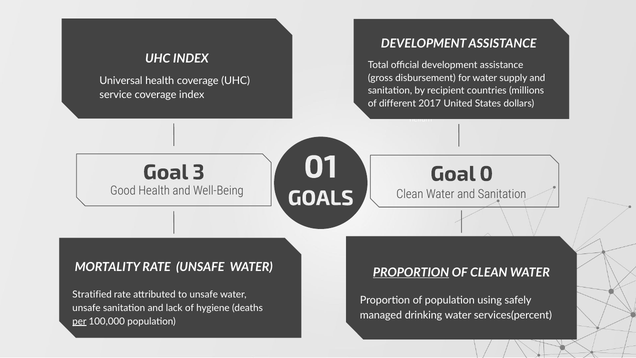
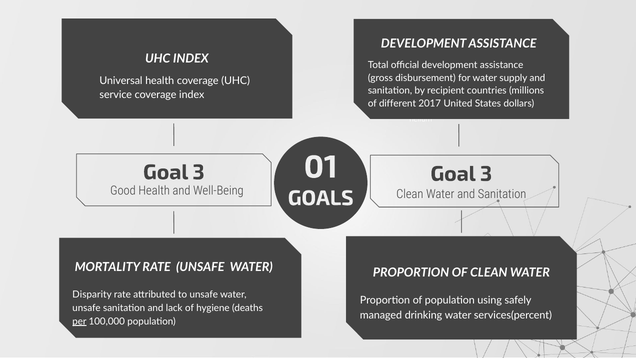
0 at (486, 174): 0 -> 3
PROPORTION at (411, 272) underline: present -> none
Stratified: Stratified -> Disparity
